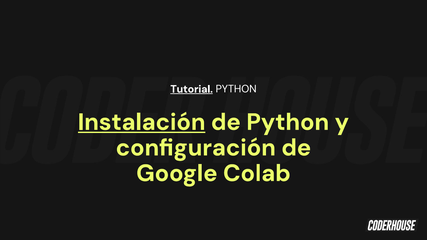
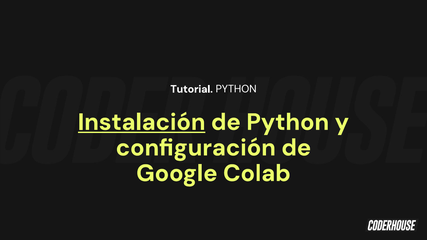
Tutorial underline: present -> none
